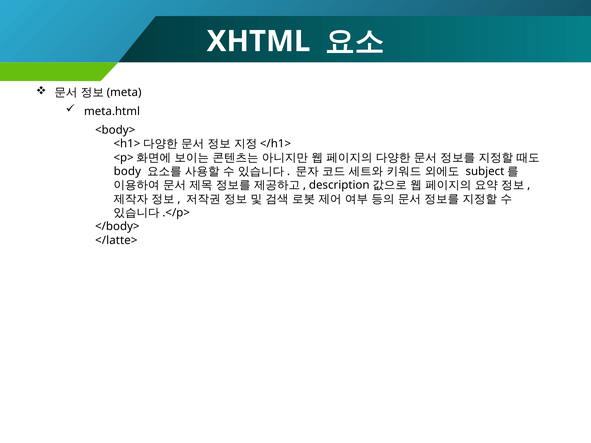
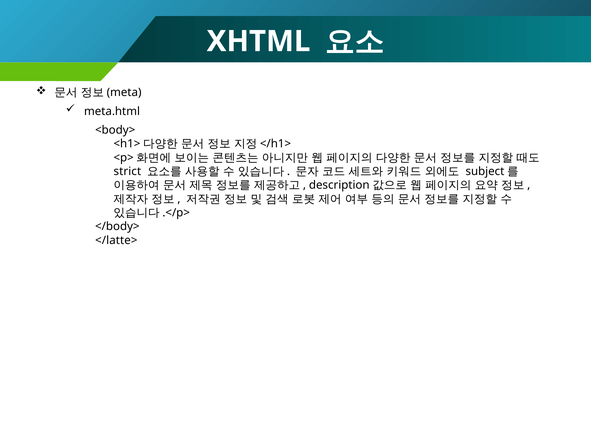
body: body -> strict
